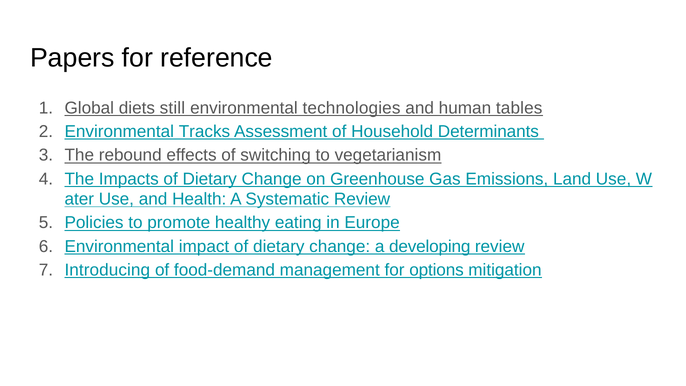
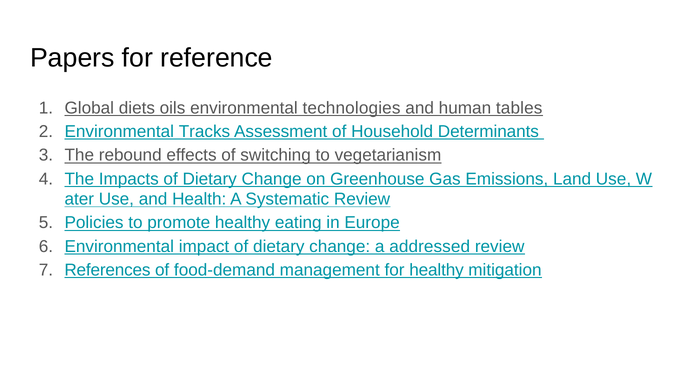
still: still -> oils
developing: developing -> addressed
Introducing: Introducing -> References
for options: options -> healthy
